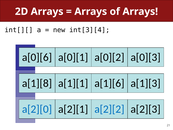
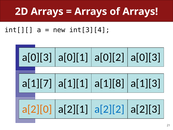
a[0][6 at (37, 57): a[0][6 -> a[0][3
a[1][8: a[1][8 -> a[1][7
a[1][6: a[1][6 -> a[1][8
a[2][0 colour: blue -> orange
